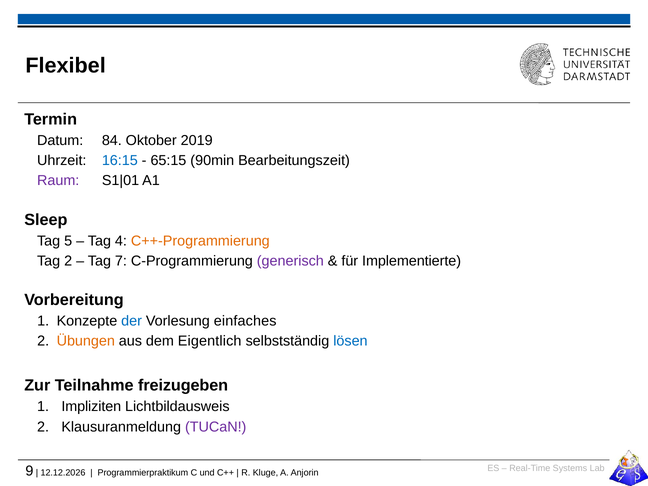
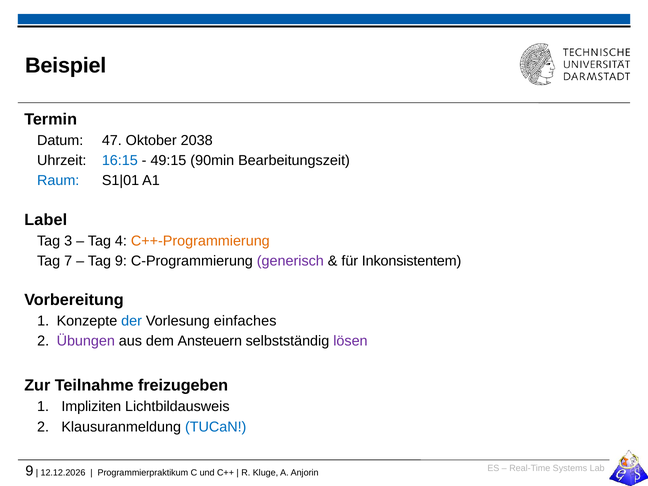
Flexibel: Flexibel -> Beispiel
84: 84 -> 47
2019: 2019 -> 2038
65:15: 65:15 -> 49:15
Raum colour: purple -> blue
Sleep: Sleep -> Label
5: 5 -> 3
Tag 2: 2 -> 7
Tag 7: 7 -> 9
Implementierte: Implementierte -> Inkonsistentem
Übungen colour: orange -> purple
Eigentlich: Eigentlich -> Ansteuern
lösen colour: blue -> purple
TUCaN colour: purple -> blue
